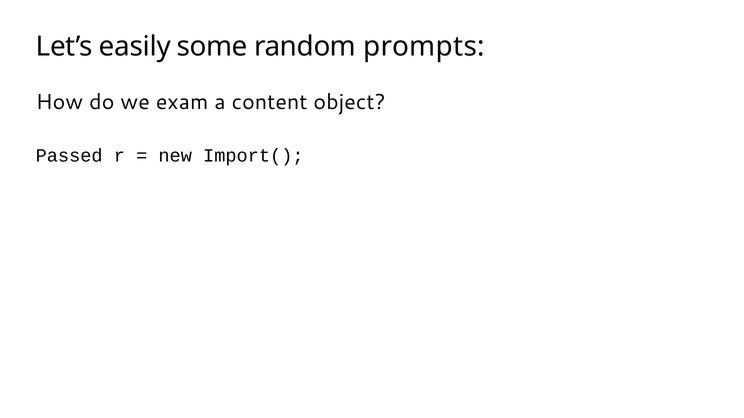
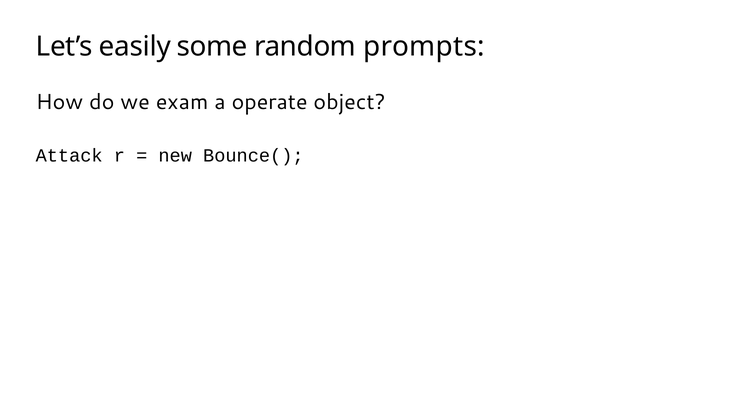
content: content -> operate
Passed: Passed -> Attack
Import(: Import( -> Bounce(
